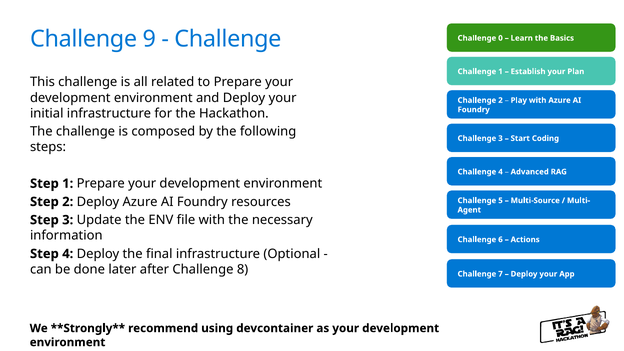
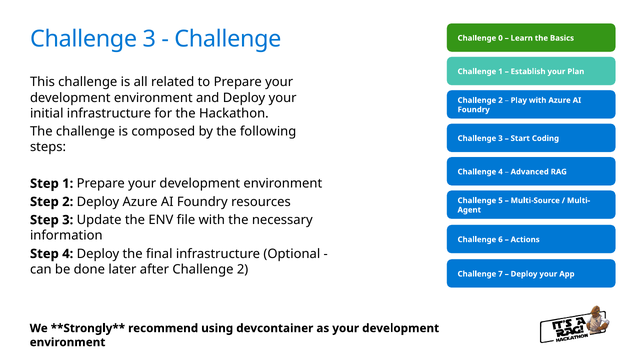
9 at (149, 39): 9 -> 3
after Challenge 8: 8 -> 2
